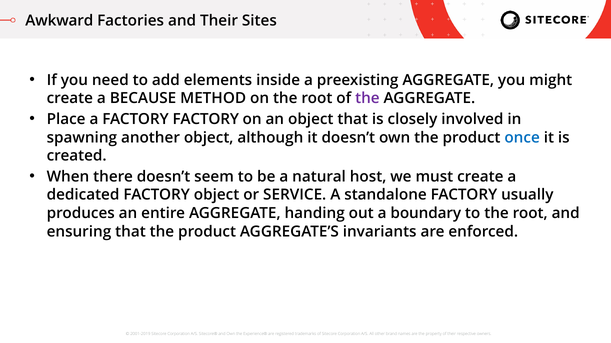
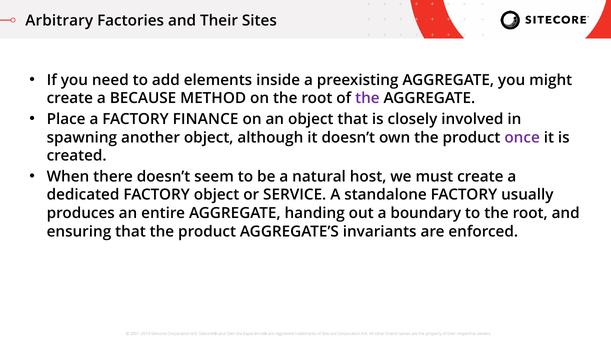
Awkward: Awkward -> Arbitrary
FACTORY FACTORY: FACTORY -> FINANCE
once colour: blue -> purple
